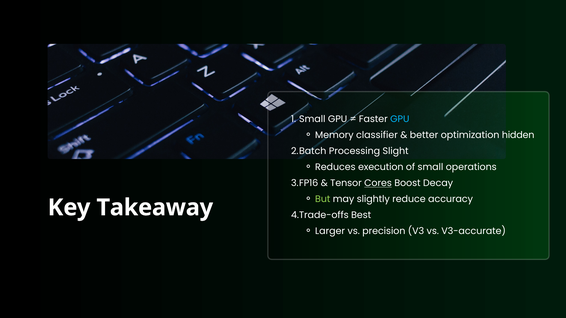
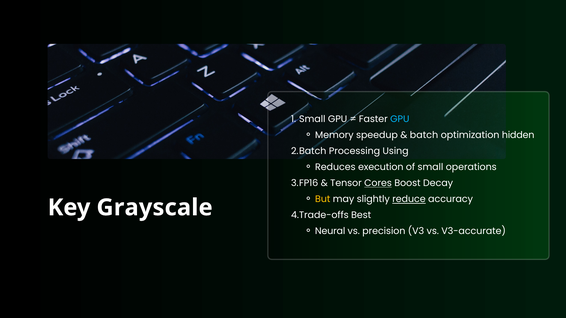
classifier: classifier -> speedup
better: better -> batch
Slight: Slight -> Using
But colour: light green -> yellow
reduce underline: none -> present
Takeaway: Takeaway -> Grayscale
Larger: Larger -> Neural
